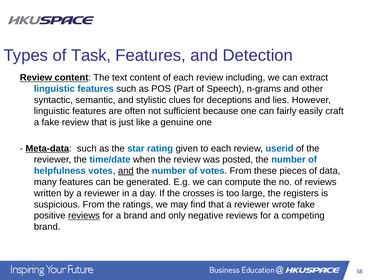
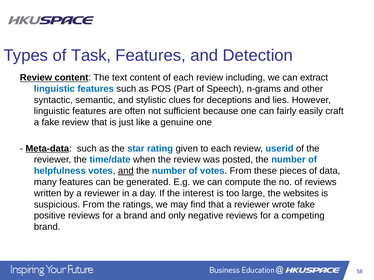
crosses: crosses -> interest
registers: registers -> websites
reviews at (84, 216) underline: present -> none
